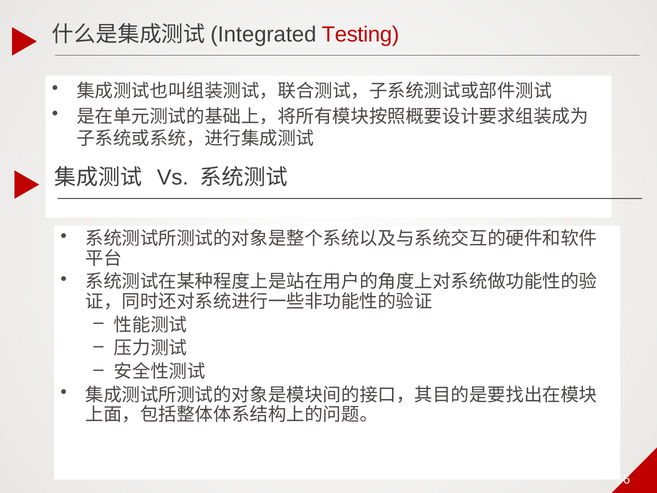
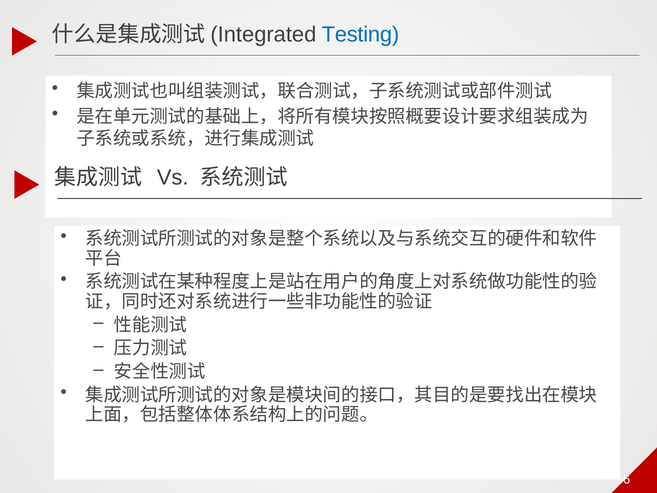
Testing colour: red -> blue
